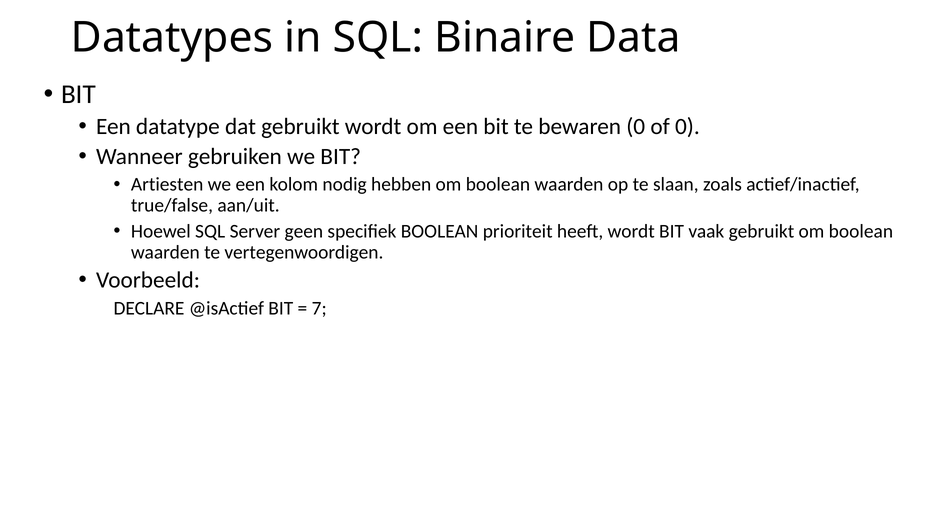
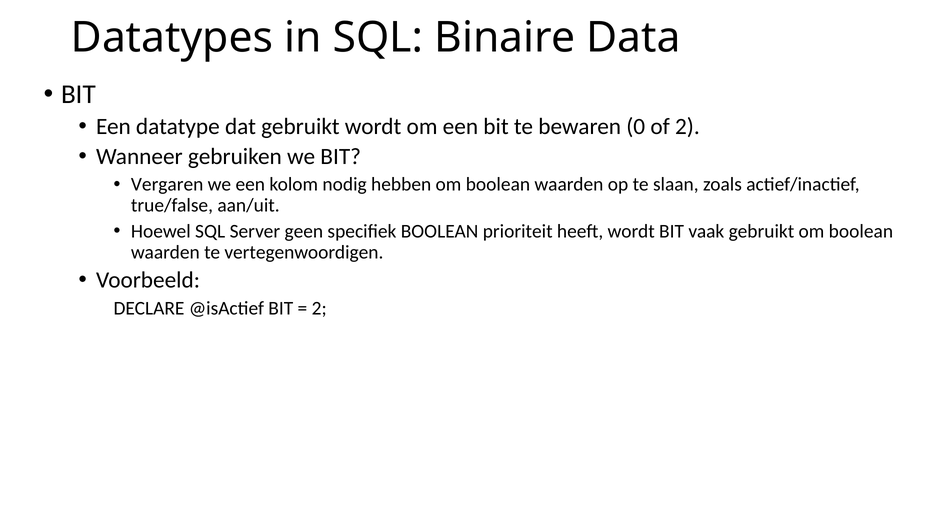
of 0: 0 -> 2
Artiesten: Artiesten -> Vergaren
7 at (319, 308): 7 -> 2
